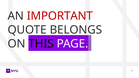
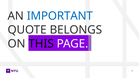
IMPORTANT colour: red -> blue
